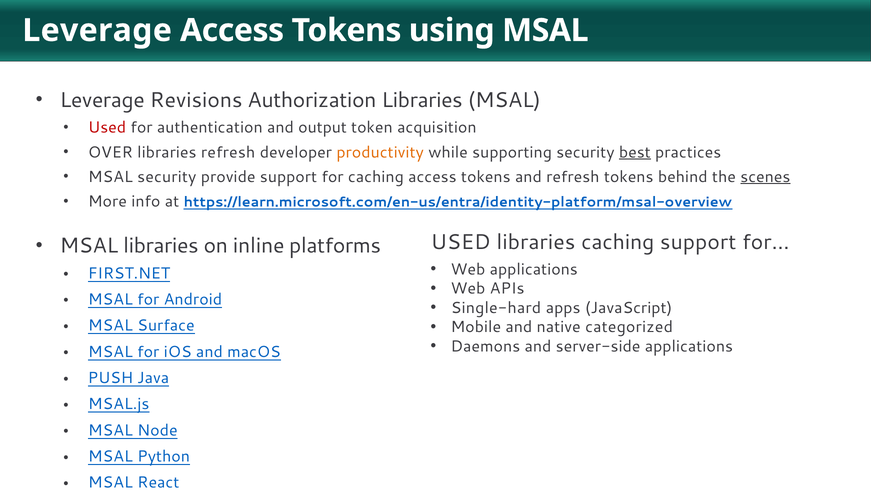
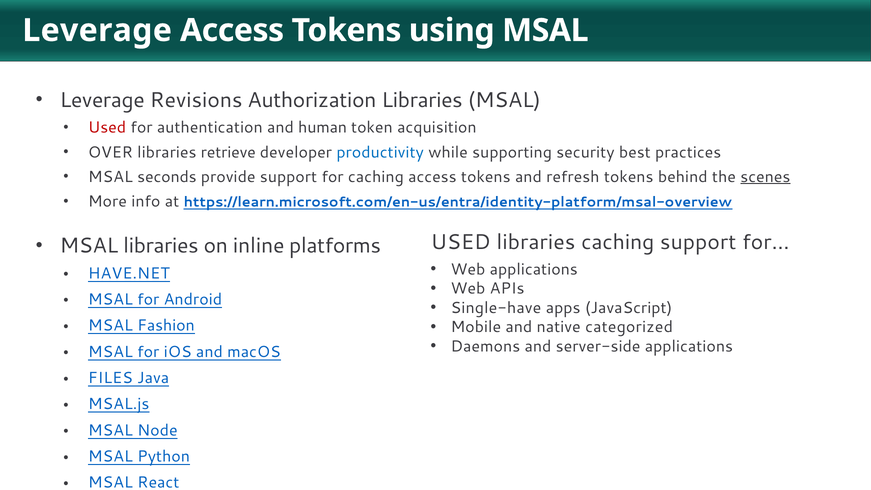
output: output -> human
libraries refresh: refresh -> retrieve
productivity colour: orange -> blue
best underline: present -> none
MSAL security: security -> seconds
FIRST.NET: FIRST.NET -> HAVE.NET
Single-hard: Single-hard -> Single-have
Surface: Surface -> Fashion
PUSH: PUSH -> FILES
